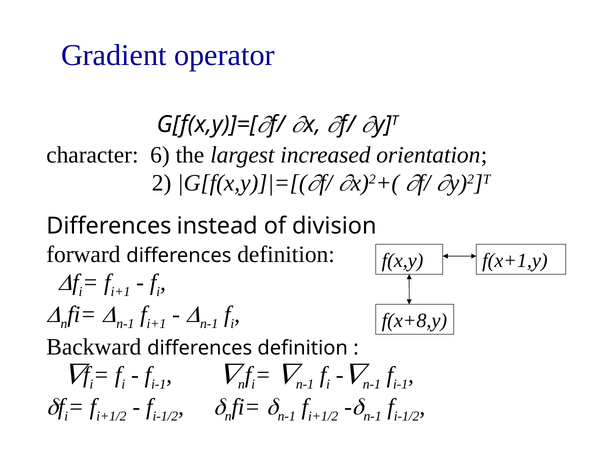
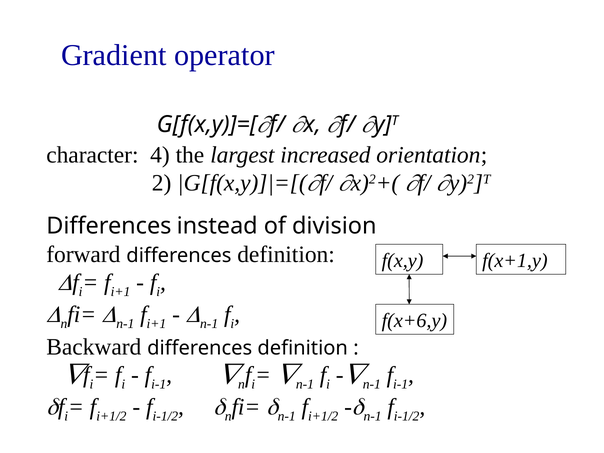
6: 6 -> 4
f(x+8,y: f(x+8,y -> f(x+6,y
